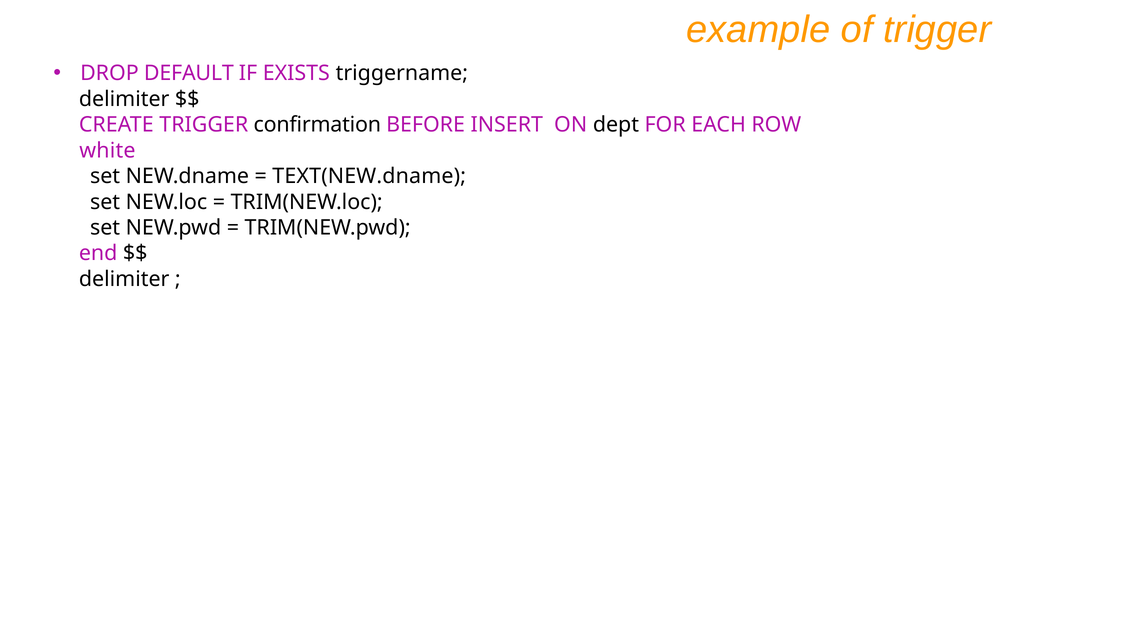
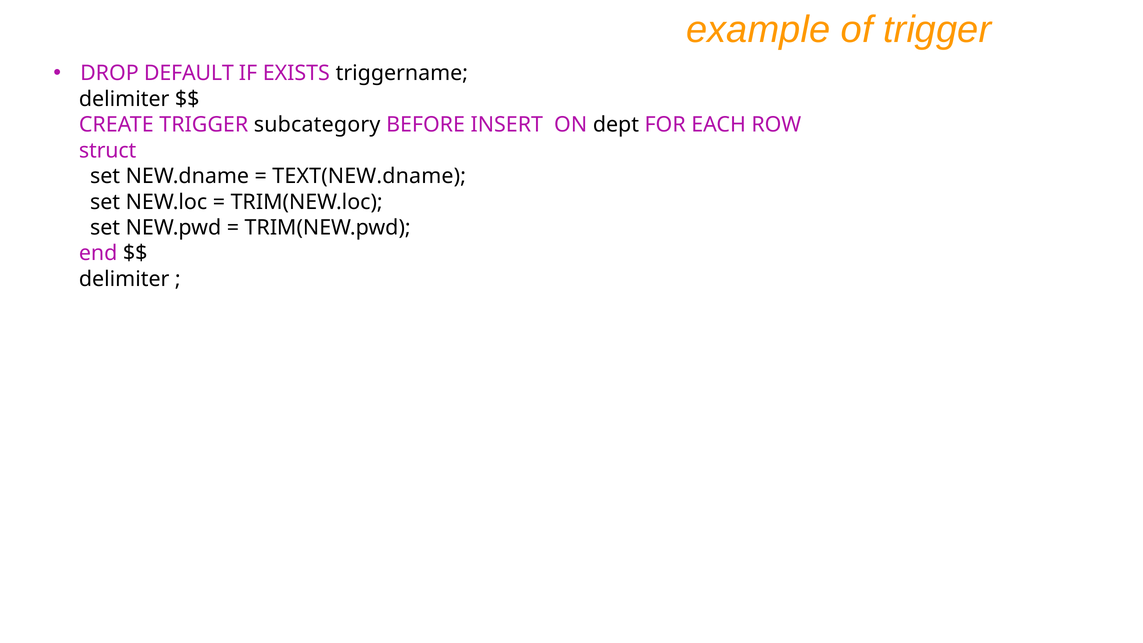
confirmation: confirmation -> subcategory
white: white -> struct
